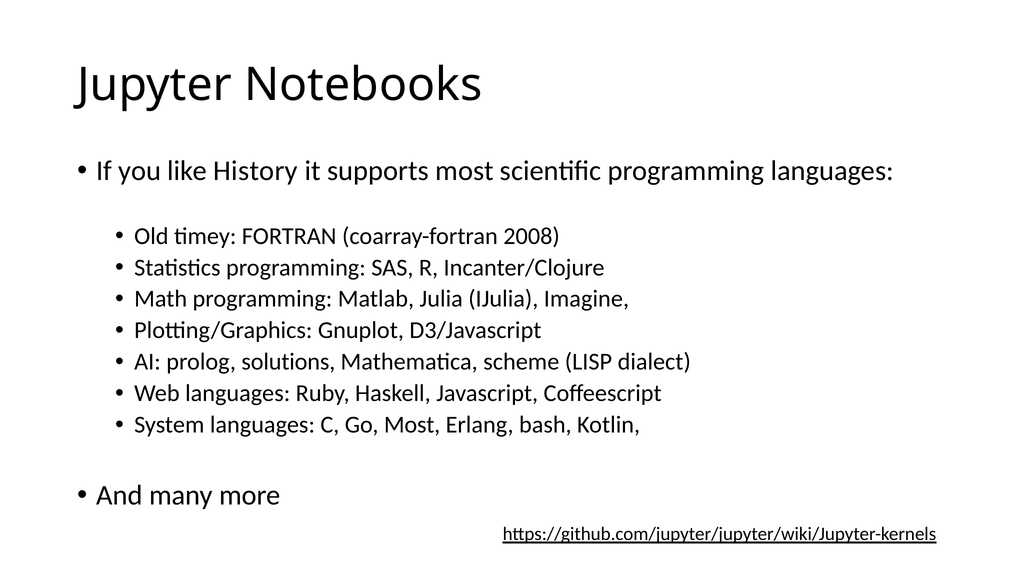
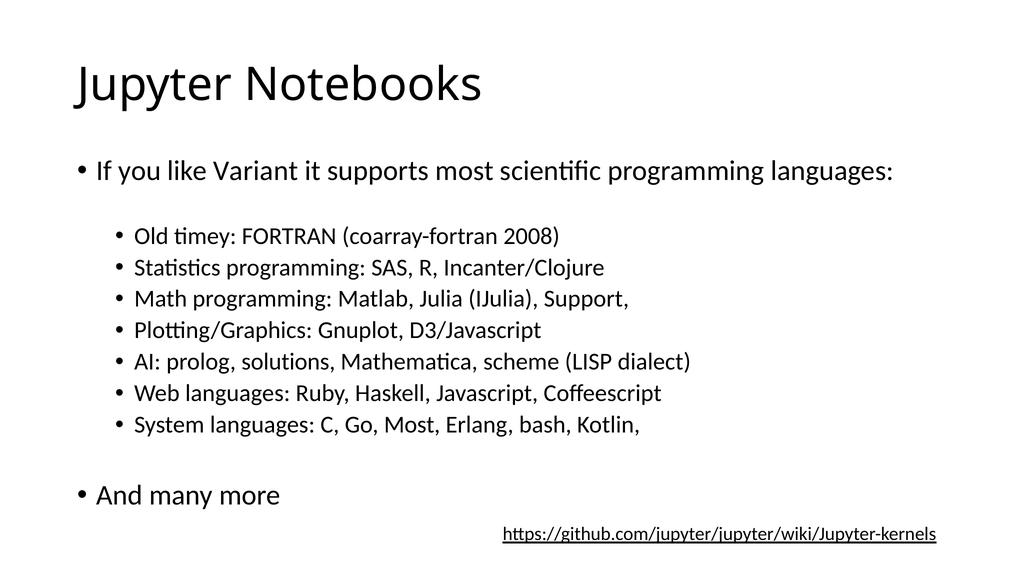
History: History -> Variant
Imagine: Imagine -> Support
